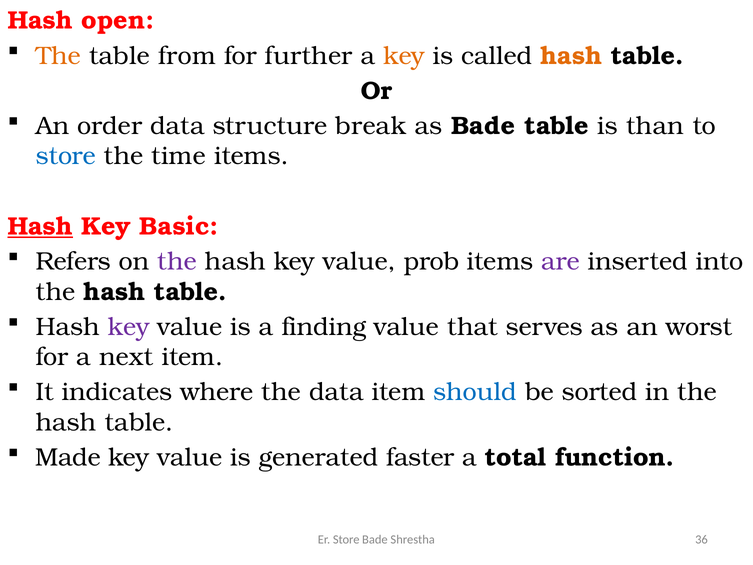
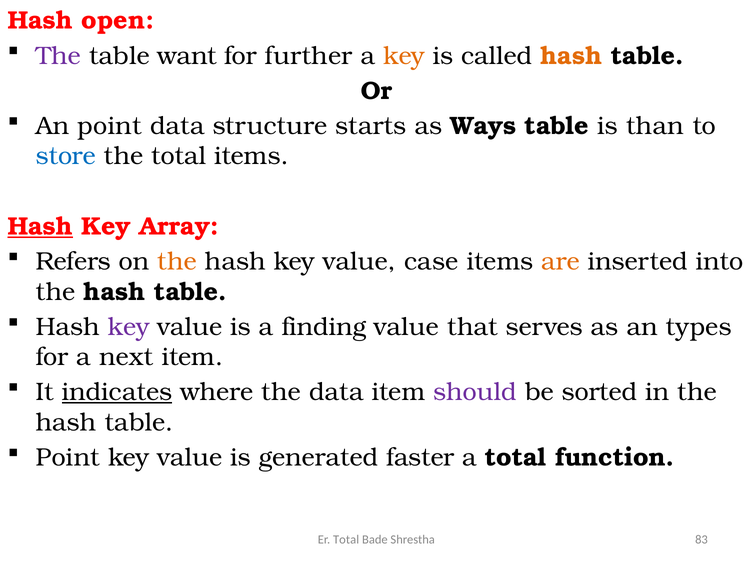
The at (58, 56) colour: orange -> purple
from: from -> want
An order: order -> point
break: break -> starts
as Bade: Bade -> Ways
the time: time -> total
Basic: Basic -> Array
the at (177, 261) colour: purple -> orange
prob: prob -> case
are colour: purple -> orange
worst: worst -> types
indicates underline: none -> present
should colour: blue -> purple
Made at (68, 457): Made -> Point
Er Store: Store -> Total
36: 36 -> 83
